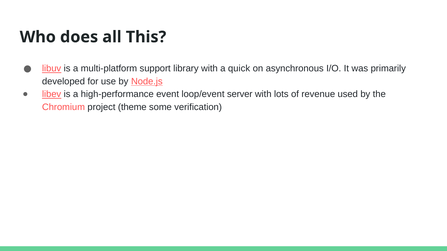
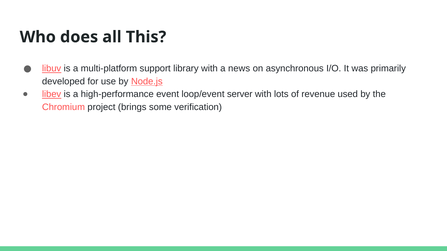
quick: quick -> news
theme: theme -> brings
